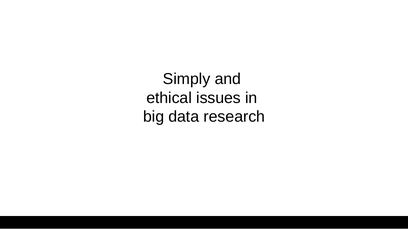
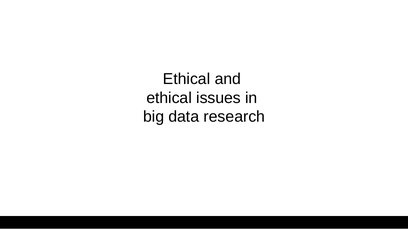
Simply at (187, 79): Simply -> Ethical
